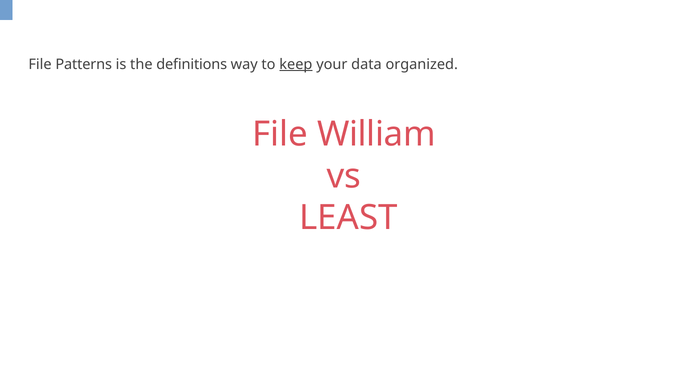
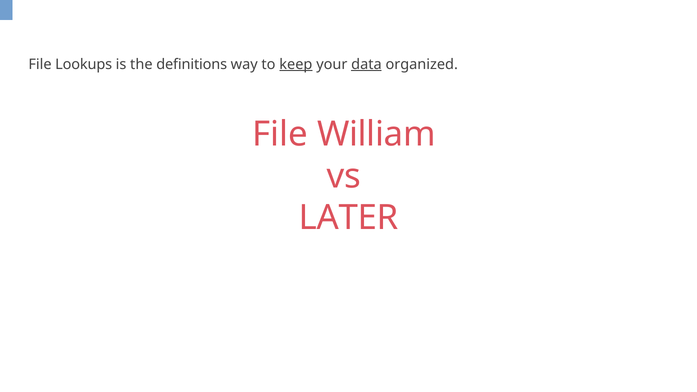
Patterns: Patterns -> Lookups
data underline: none -> present
LEAST: LEAST -> LATER
